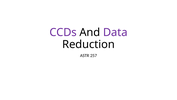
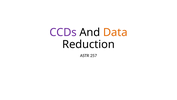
Data colour: purple -> orange
